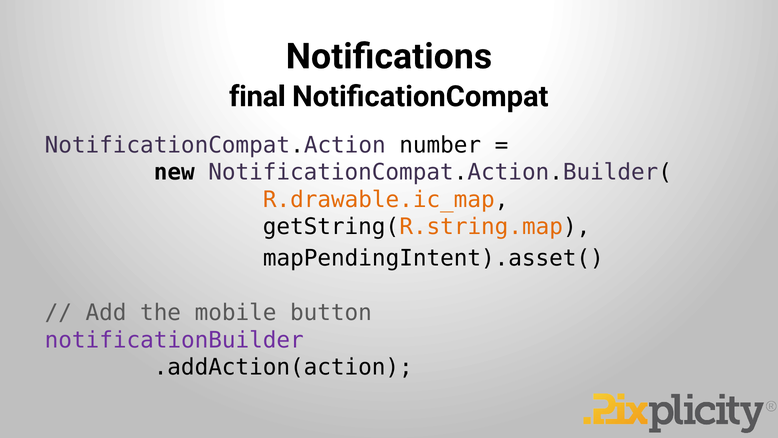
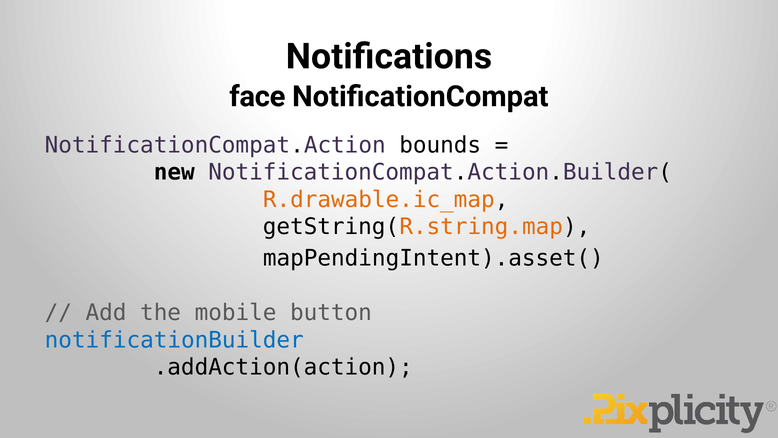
final: final -> face
number: number -> bounds
notificationBuilder colour: purple -> blue
